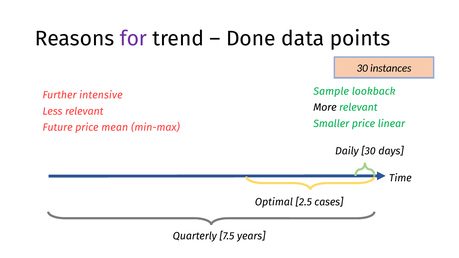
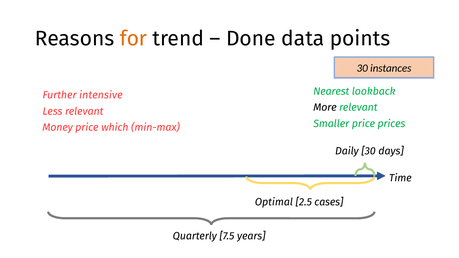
for colour: purple -> orange
Sample: Sample -> Nearest
linear: linear -> prices
Future: Future -> Money
mean: mean -> which
